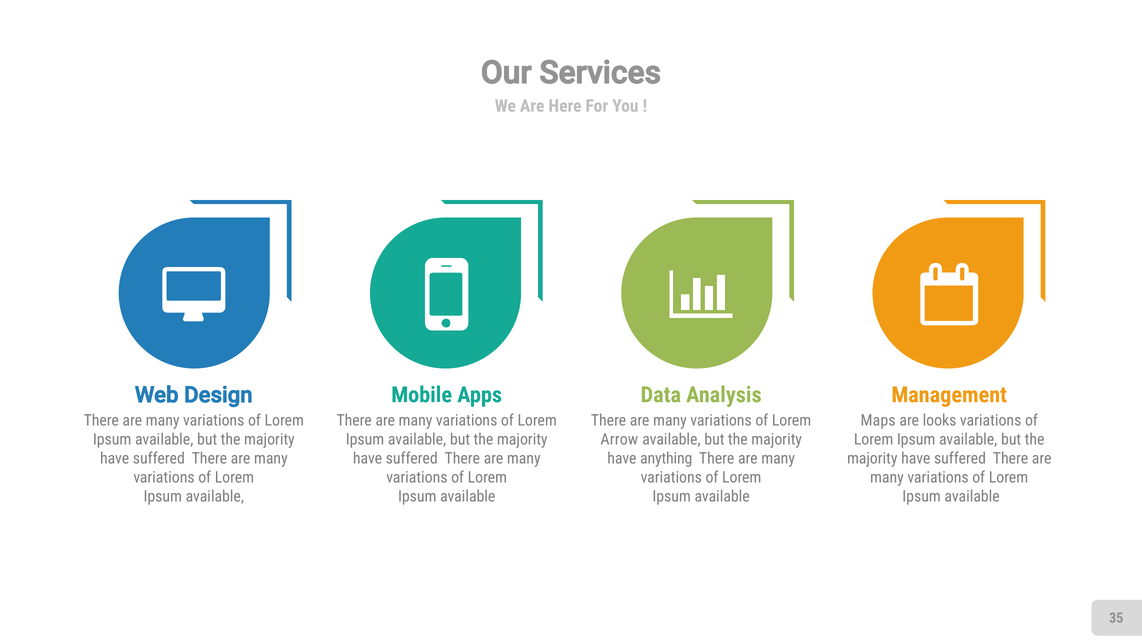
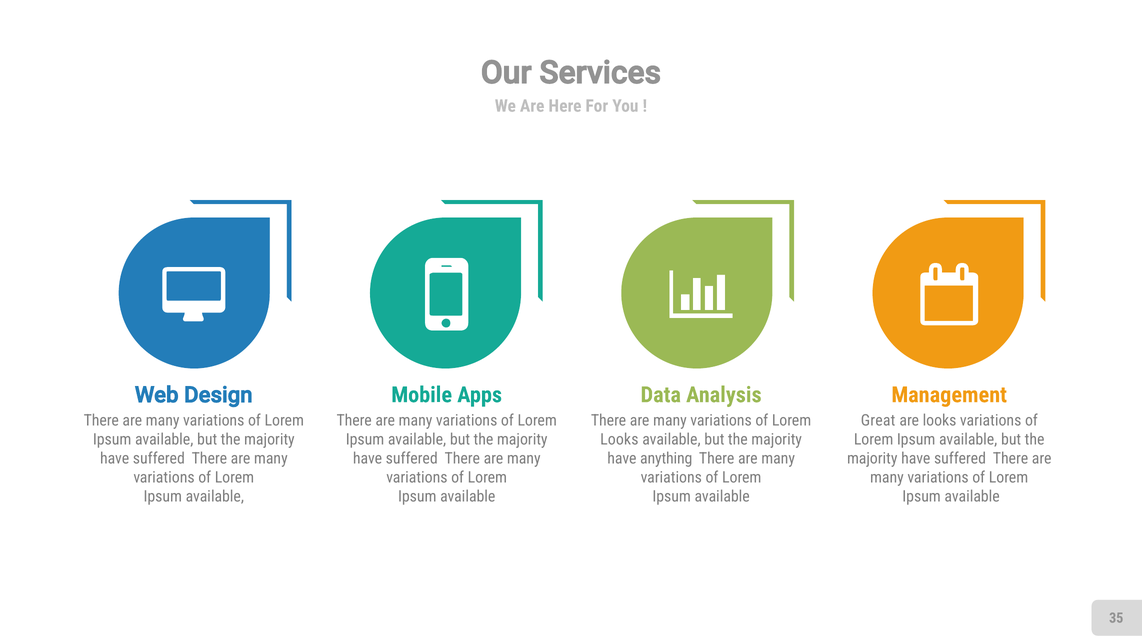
Maps: Maps -> Great
Arrow at (619, 440): Arrow -> Looks
